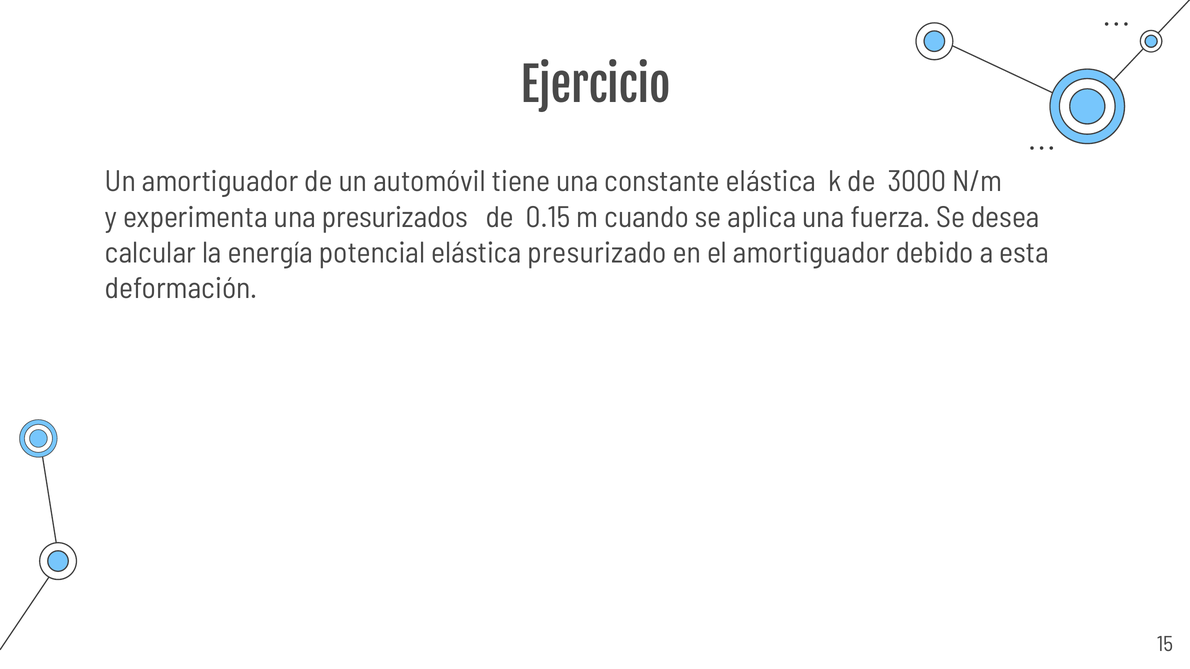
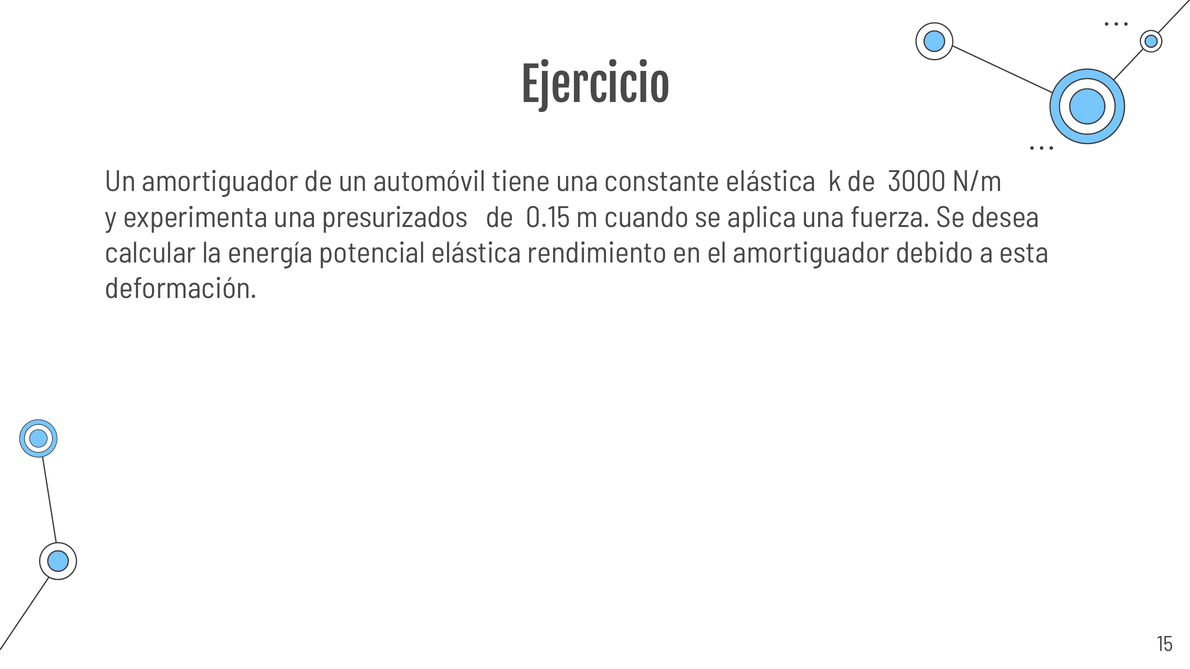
presurizado: presurizado -> rendimiento
